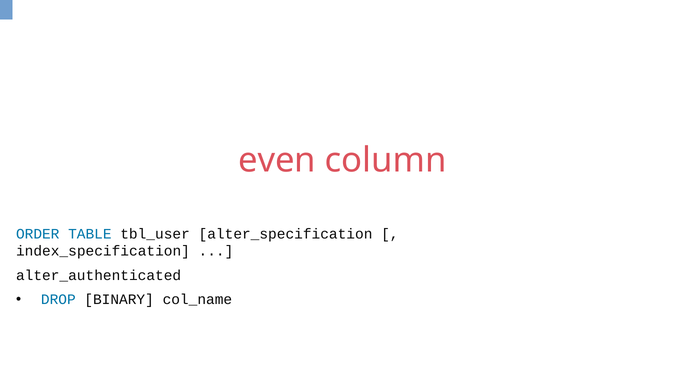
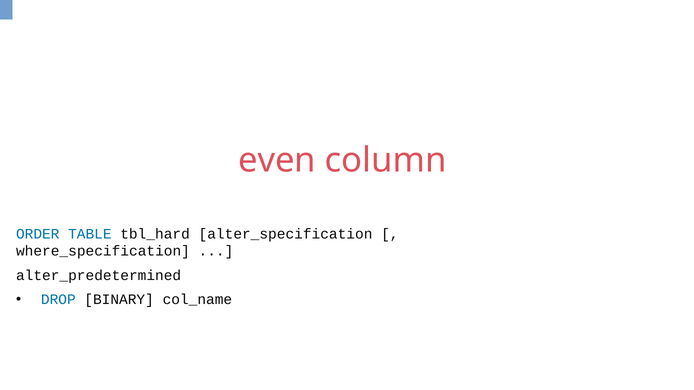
tbl_user: tbl_user -> tbl_hard
index_specification: index_specification -> where_specification
alter_authenticated: alter_authenticated -> alter_predetermined
